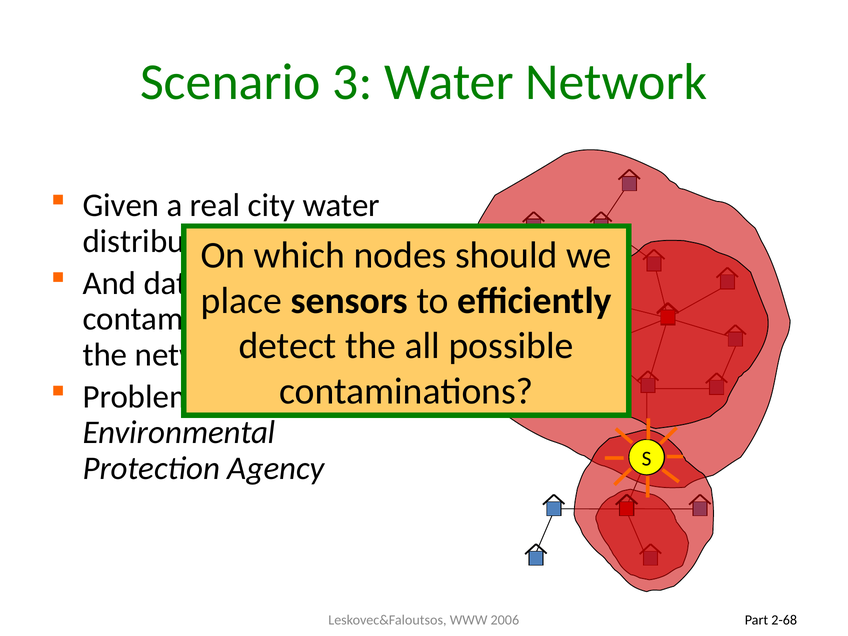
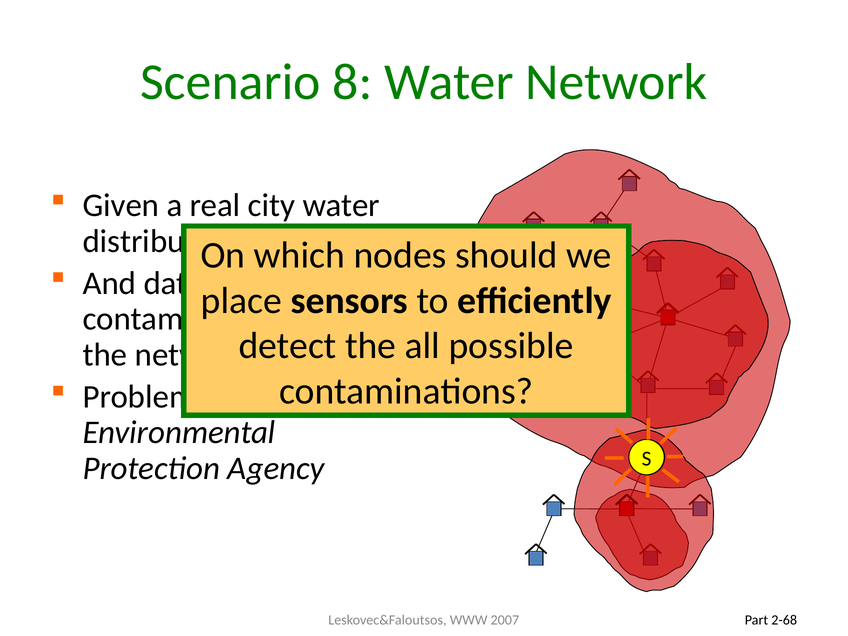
3: 3 -> 8
2006: 2006 -> 2007
